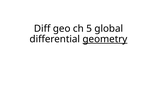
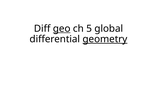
geo underline: none -> present
